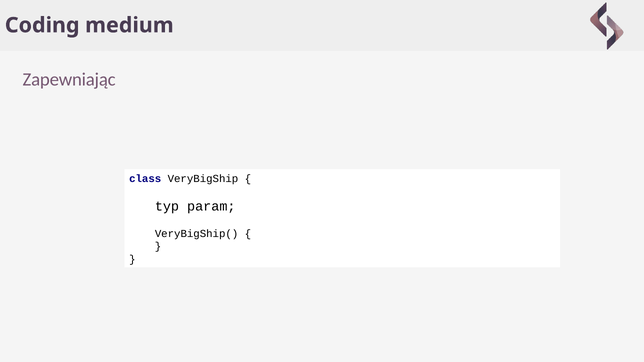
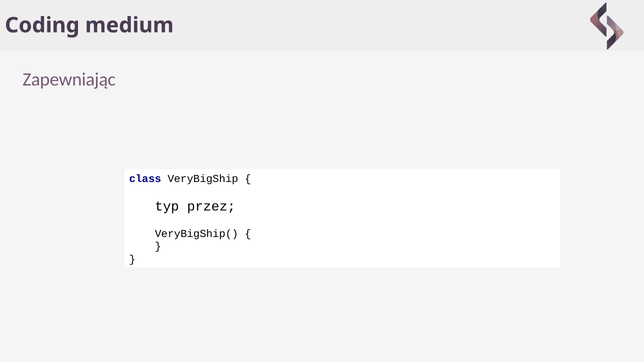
param: param -> przez
